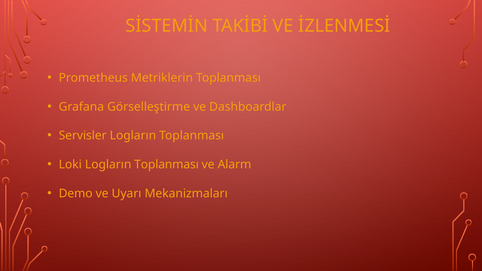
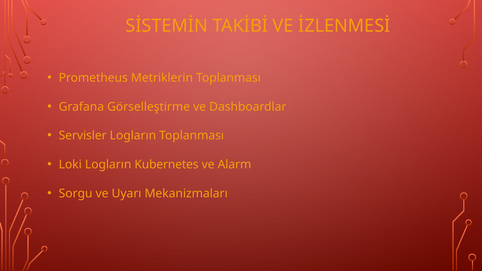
Loki Logların Toplanması: Toplanması -> Kubernetes
Demo: Demo -> Sorgu
